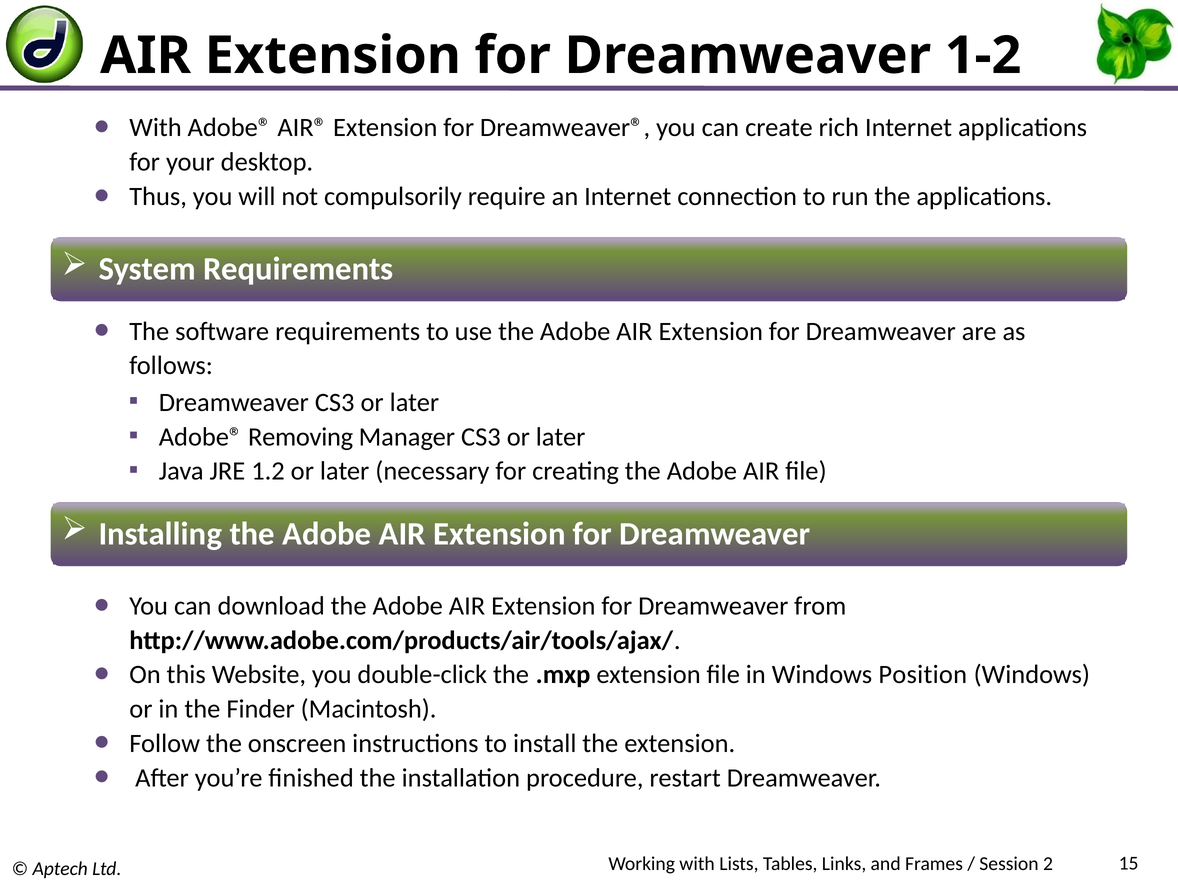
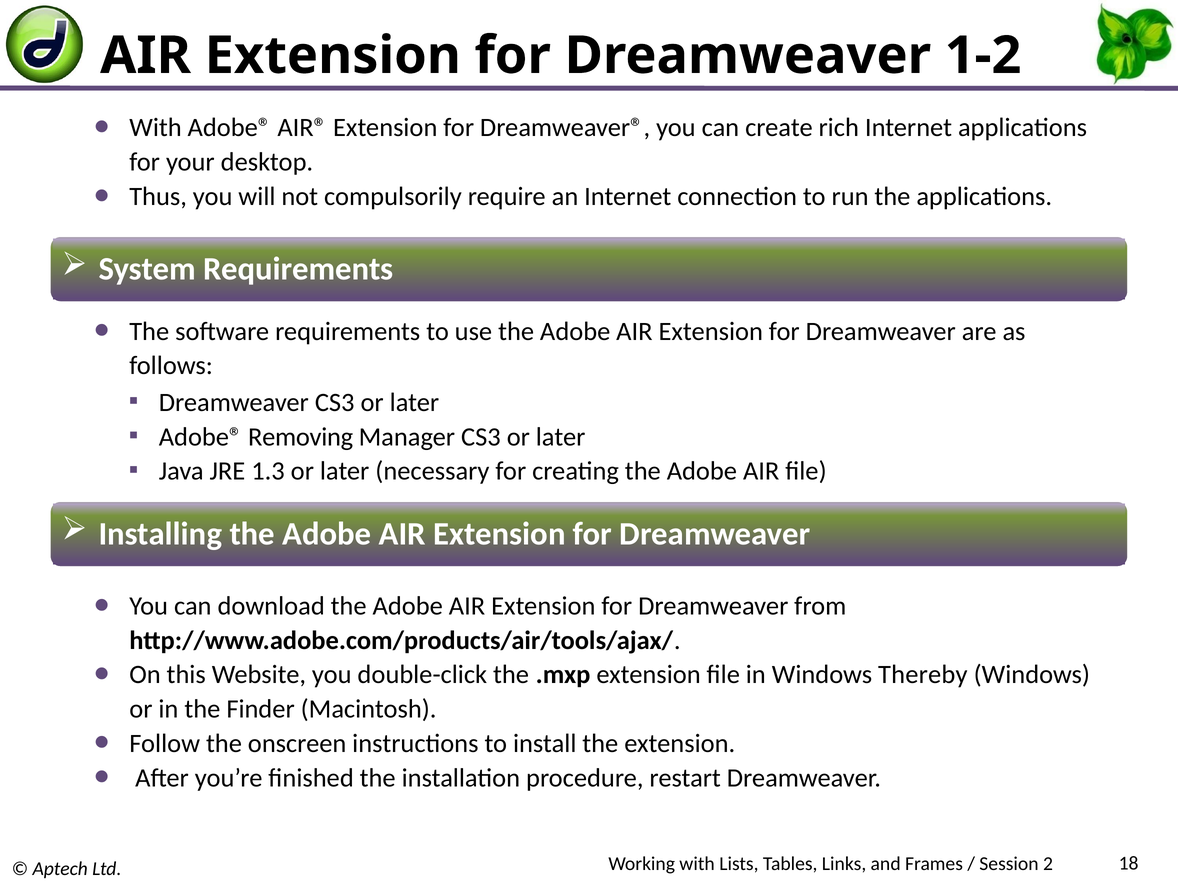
1.2: 1.2 -> 1.3
Position: Position -> Thereby
15: 15 -> 18
